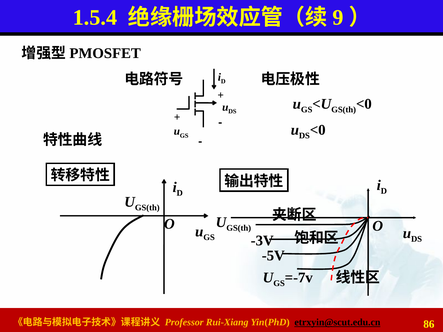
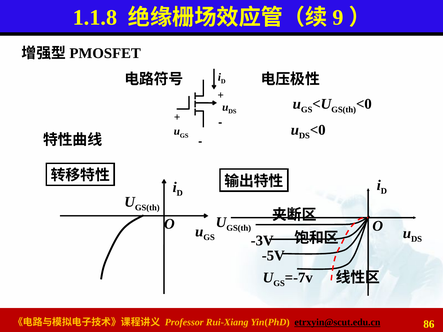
1.5.4: 1.5.4 -> 1.1.8
